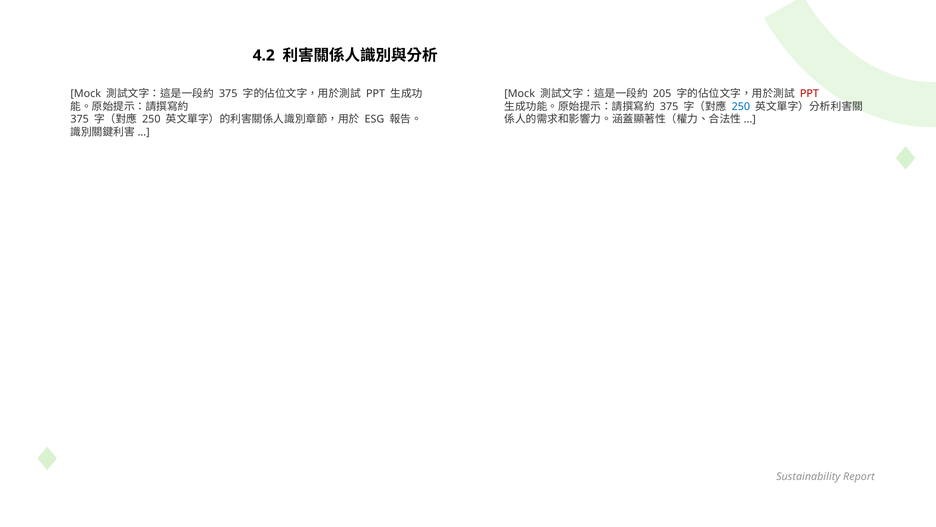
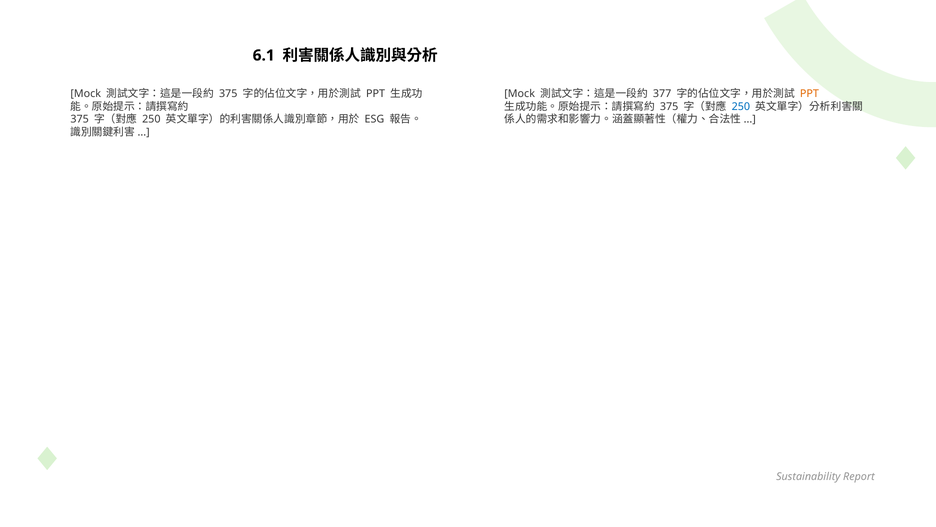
4.2: 4.2 -> 6.1
205: 205 -> 377
PPT at (809, 94) colour: red -> orange
